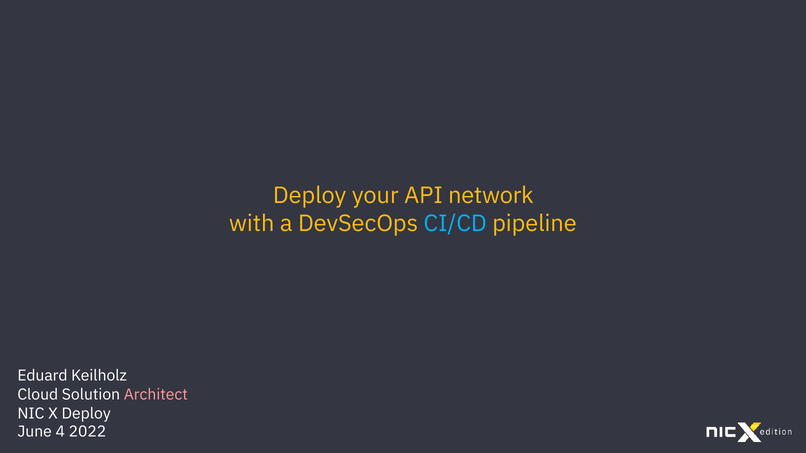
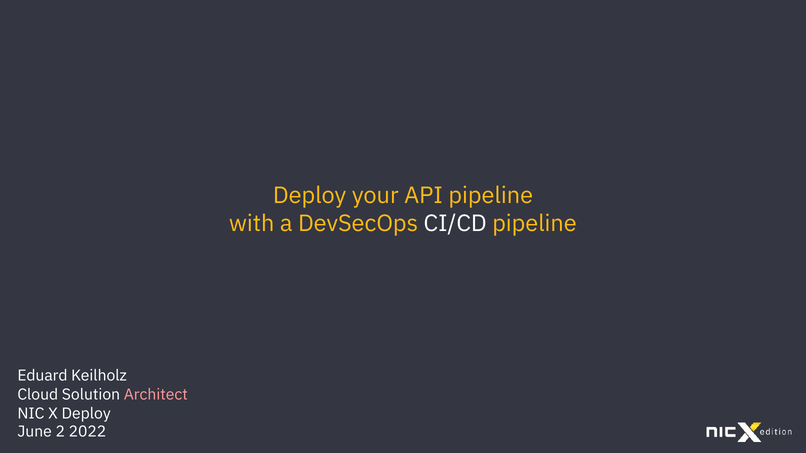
API network: network -> pipeline
CI/CD colour: light blue -> white
4: 4 -> 2
